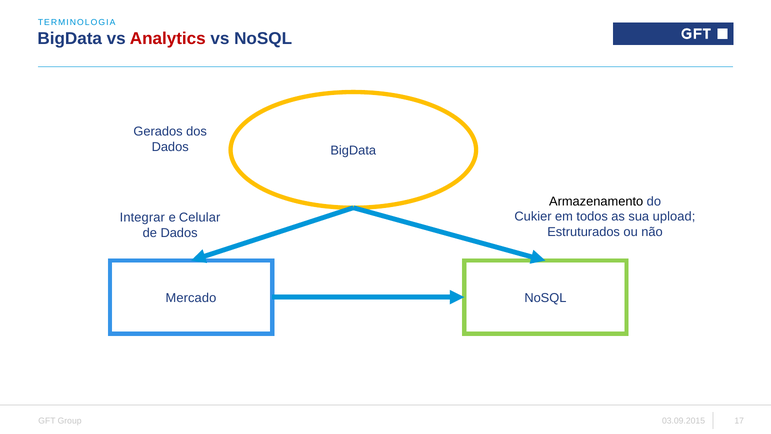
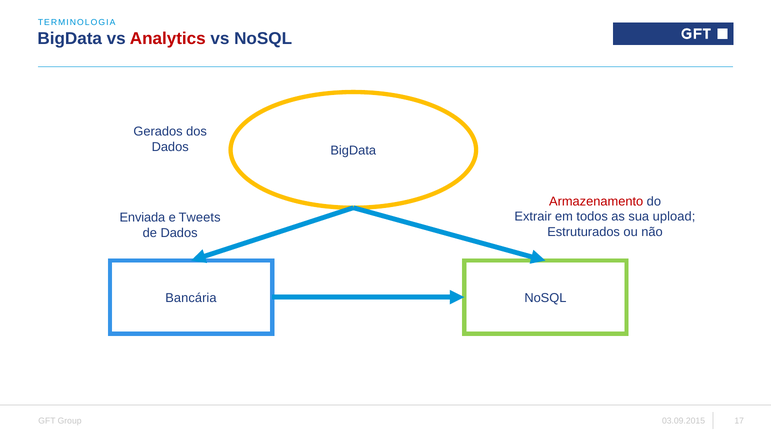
Armazenamento colour: black -> red
Cukier: Cukier -> Extrair
Integrar: Integrar -> Enviada
Celular: Celular -> Tweets
Mercado: Mercado -> Bancária
